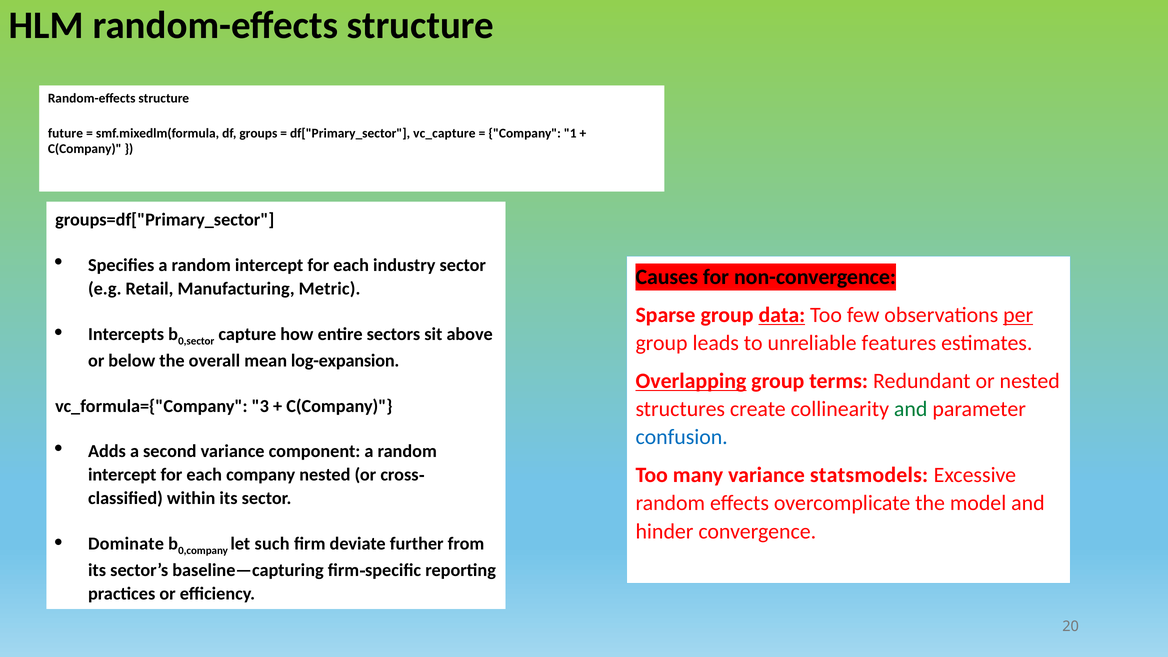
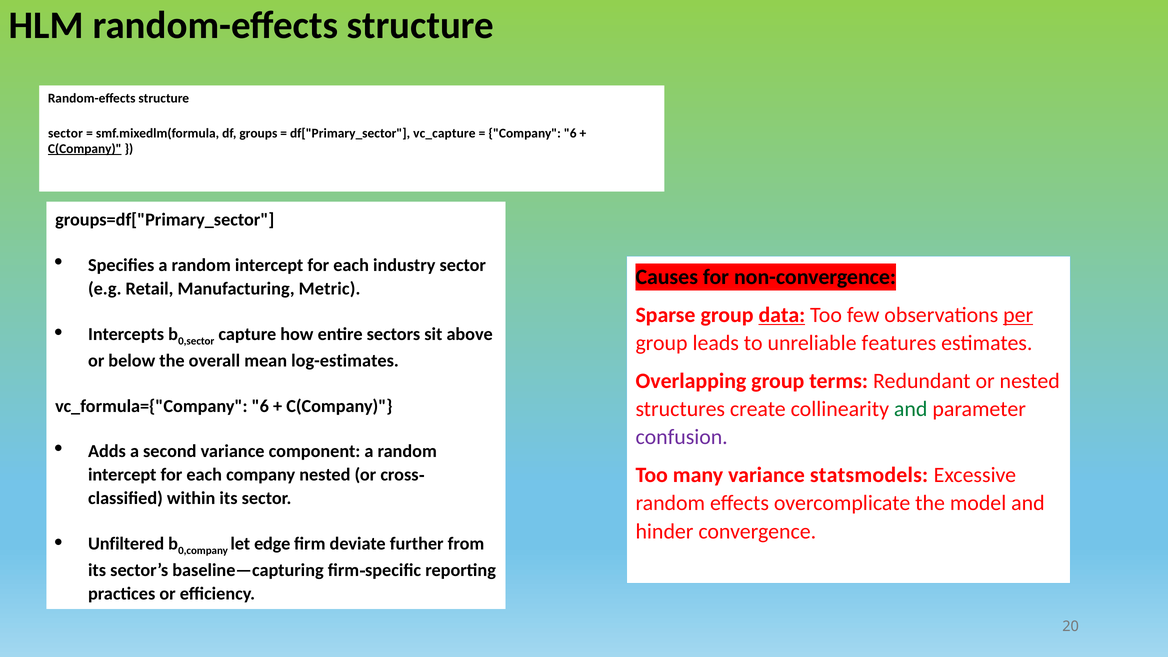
future at (65, 133): future -> sector
Company 1: 1 -> 6
C(Company at (85, 149) underline: none -> present
log-expansion: log-expansion -> log-estimates
Overlapping underline: present -> none
vc_formula={"Company 3: 3 -> 6
confusion colour: blue -> purple
Dominate: Dominate -> Unfiltered
such: such -> edge
